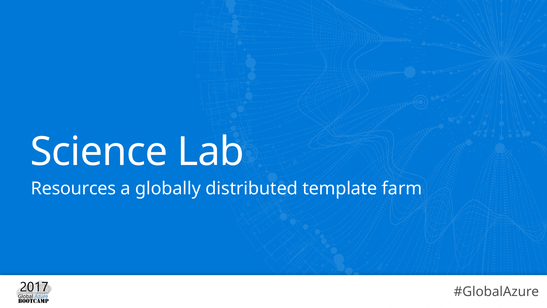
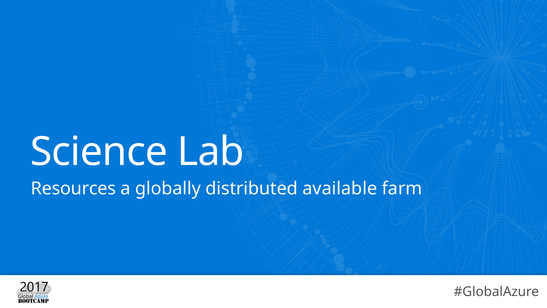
template: template -> available
